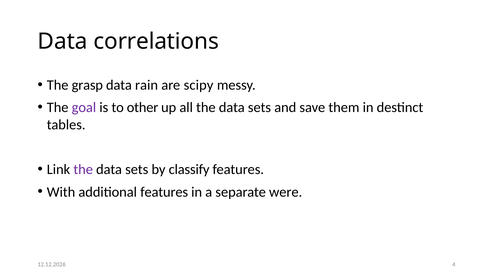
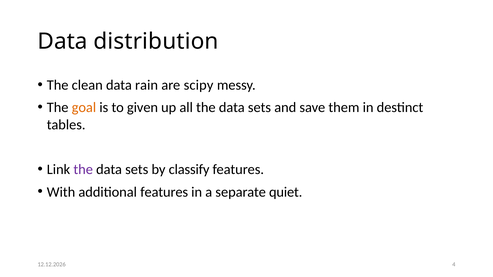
correlations: correlations -> distribution
grasp: grasp -> clean
goal colour: purple -> orange
other: other -> given
were: were -> quiet
